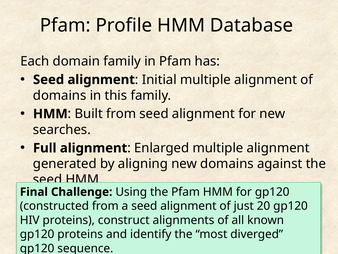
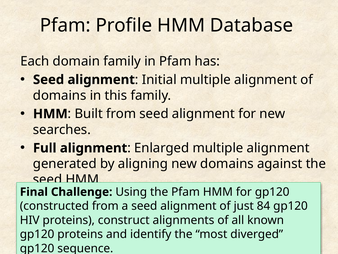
20: 20 -> 84
